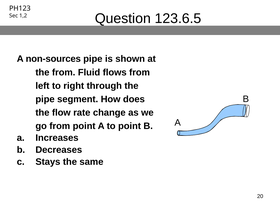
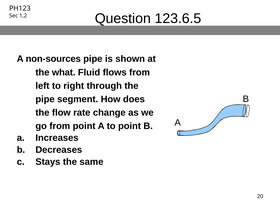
the from: from -> what
